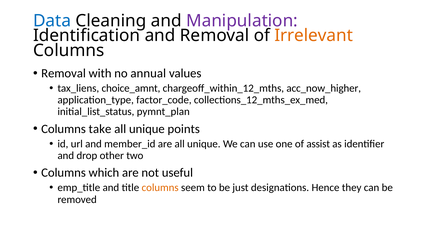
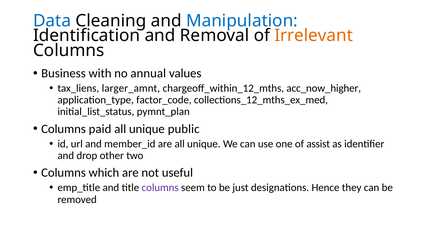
Manipulation colour: purple -> blue
Removal at (64, 73): Removal -> Business
choice_amnt: choice_amnt -> larger_amnt
take: take -> paid
points: points -> public
columns at (160, 188) colour: orange -> purple
